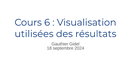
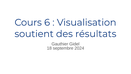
utilisées: utilisées -> soutient
